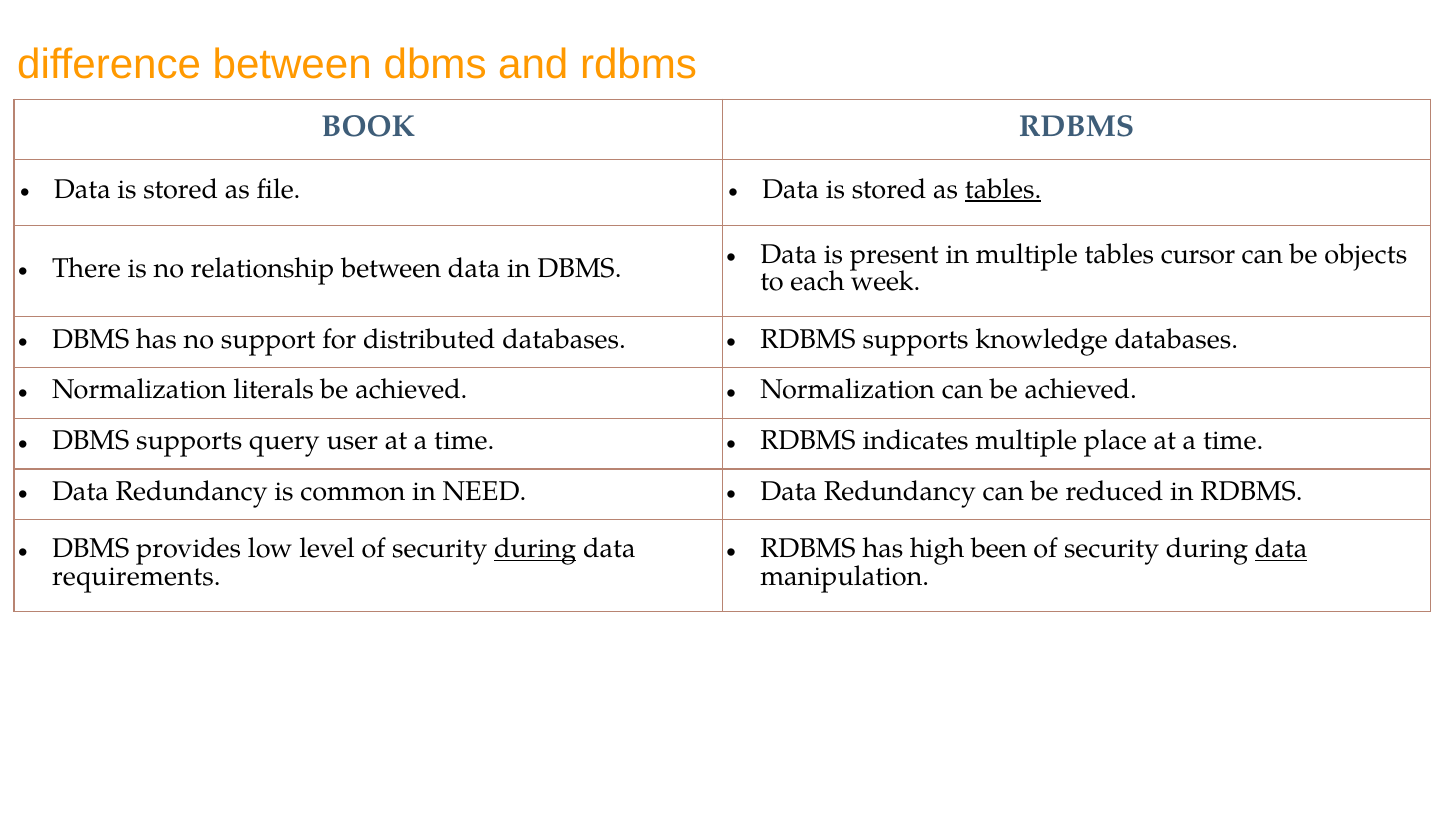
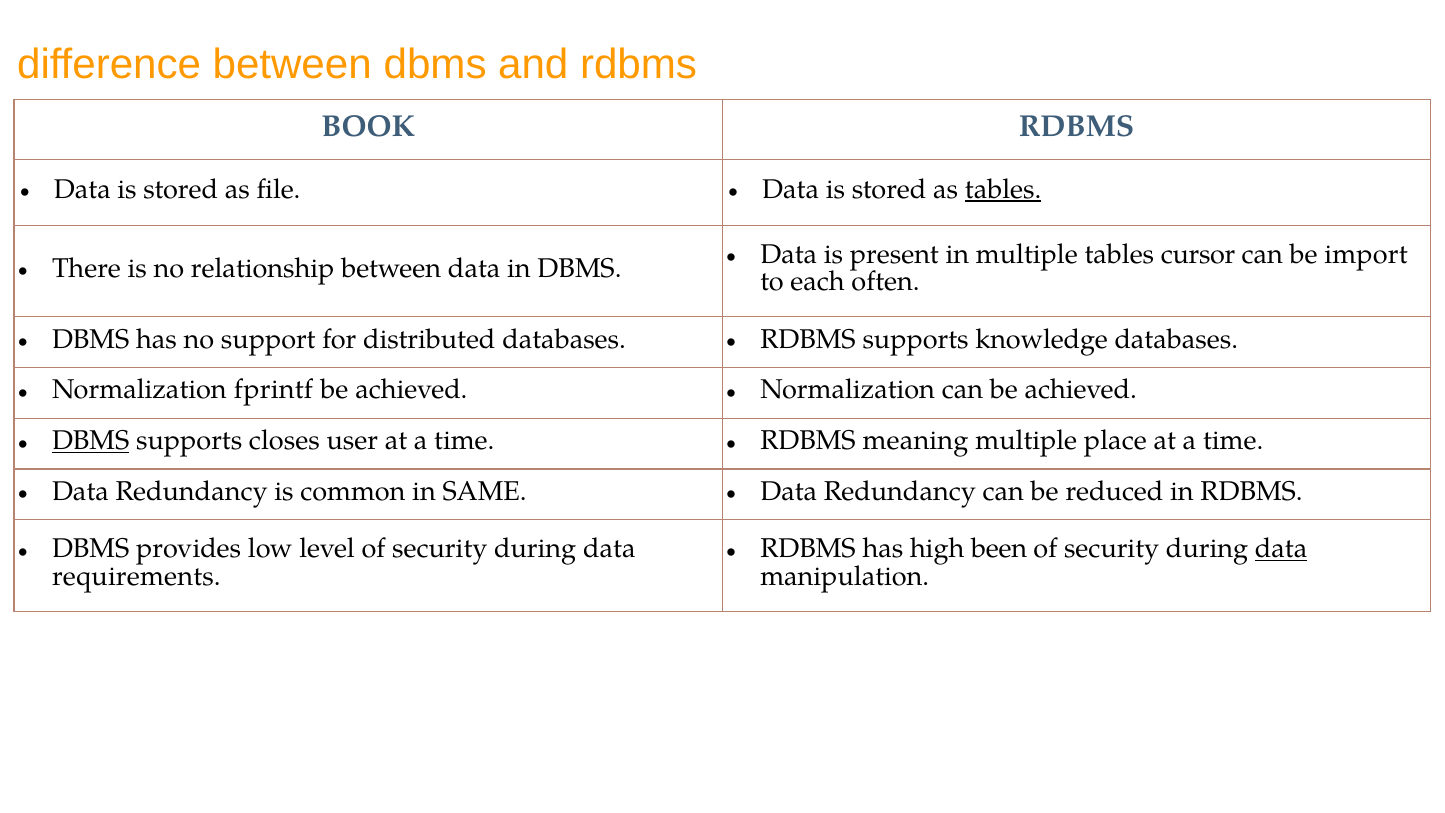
objects: objects -> import
week: week -> often
literals: literals -> fprintf
DBMS at (91, 441) underline: none -> present
query: query -> closes
indicates: indicates -> meaning
NEED: NEED -> SAME
during at (535, 549) underline: present -> none
